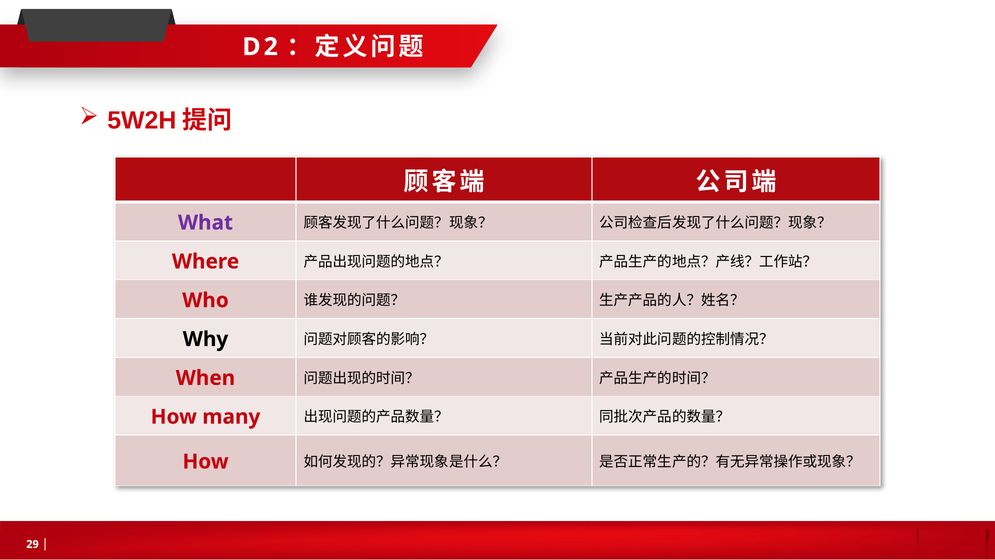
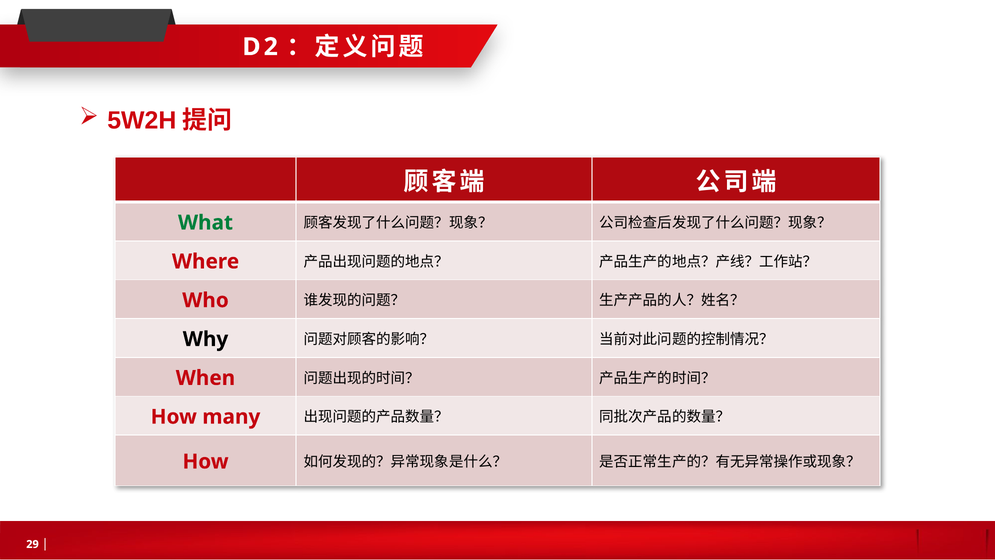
What colour: purple -> green
